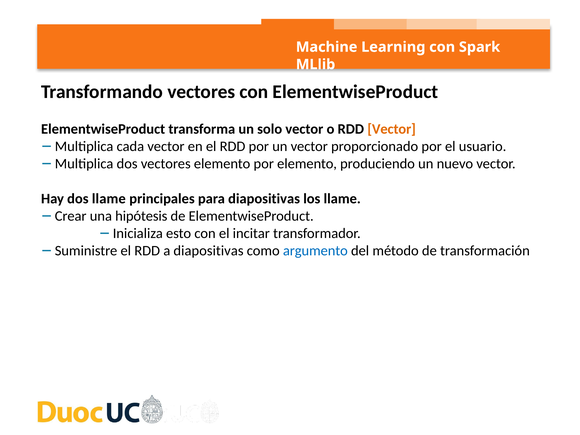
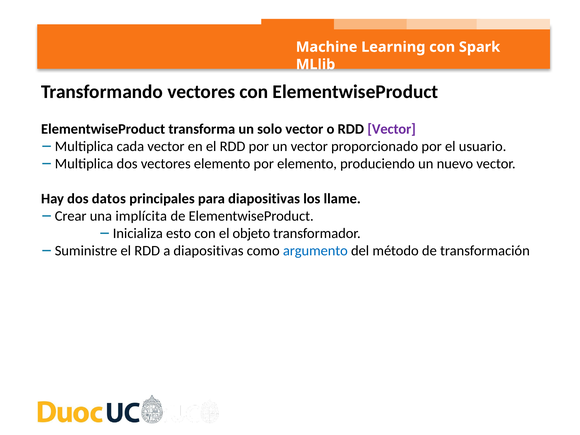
Vector at (392, 129) colour: orange -> purple
dos llame: llame -> datos
hipótesis: hipótesis -> implícita
incitar: incitar -> objeto
